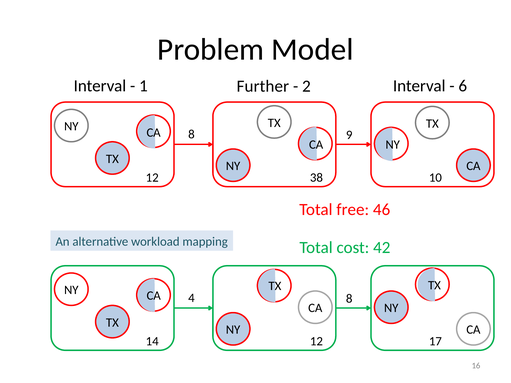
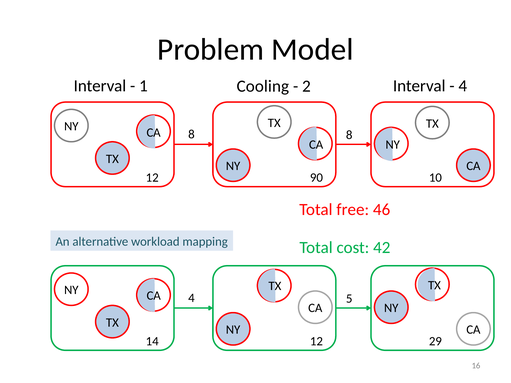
Further: Further -> Cooling
6 at (463, 86): 6 -> 4
8 9: 9 -> 8
38: 38 -> 90
4 8: 8 -> 5
17: 17 -> 29
